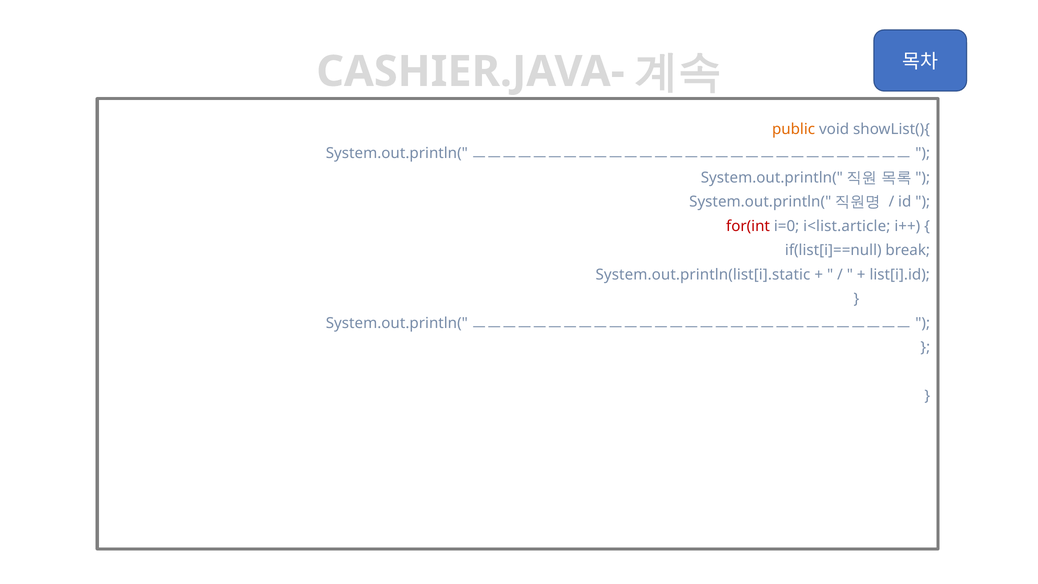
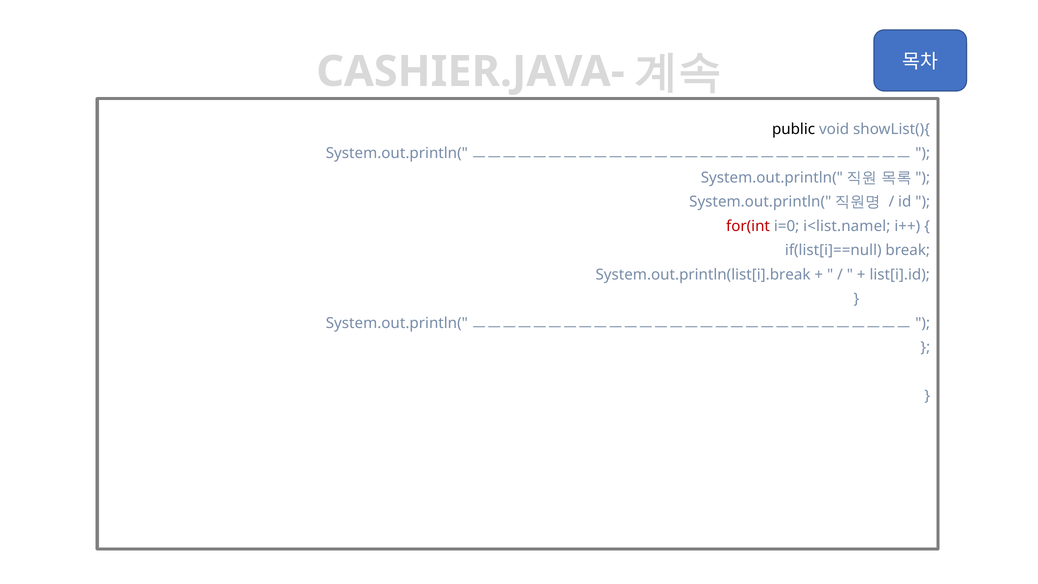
public colour: orange -> black
i<list.article: i<list.article -> i<list.namel
System.out.println(list[i].static: System.out.println(list[i].static -> System.out.println(list[i].break
